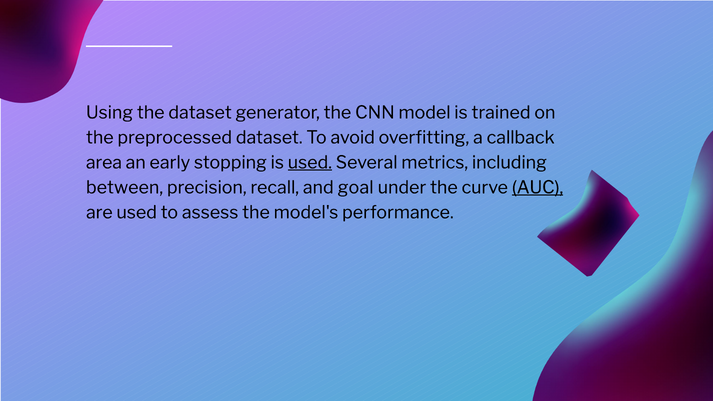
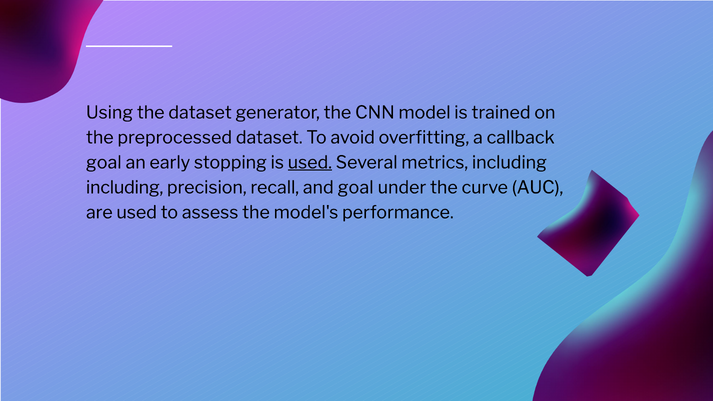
area at (104, 163): area -> goal
between at (125, 188): between -> including
AUC underline: present -> none
